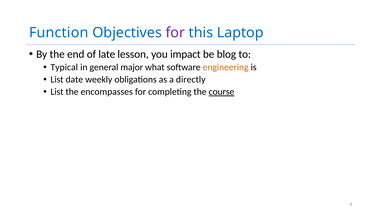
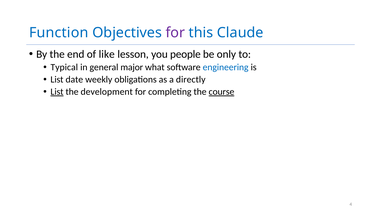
Laptop: Laptop -> Claude
late: late -> like
impact: impact -> people
blog: blog -> only
engineering colour: orange -> blue
List at (57, 92) underline: none -> present
encompasses: encompasses -> development
